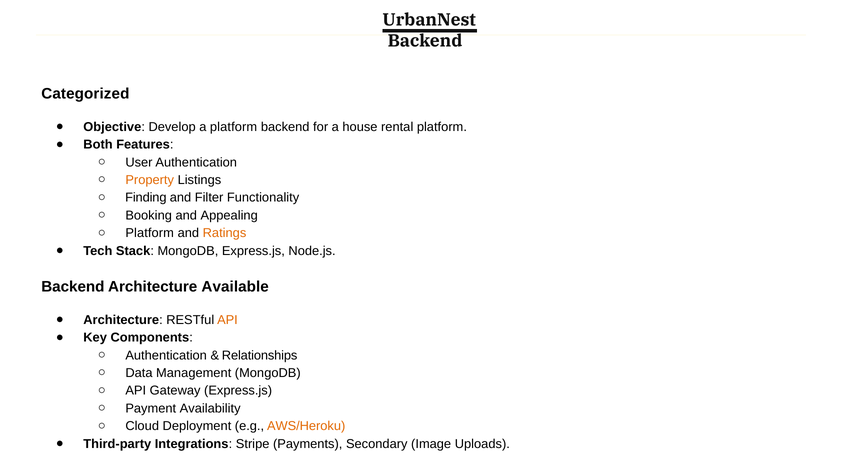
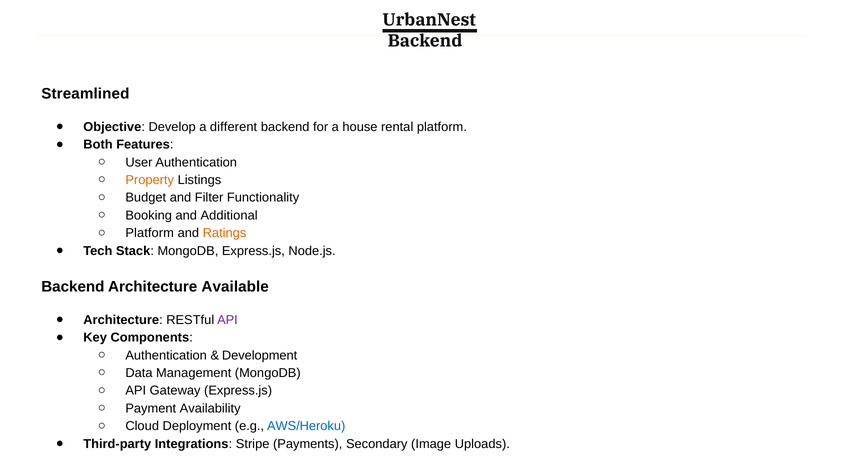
Categorized: Categorized -> Streamlined
a platform: platform -> different
Finding: Finding -> Budget
Appealing: Appealing -> Additional
API at (227, 320) colour: orange -> purple
Relationships: Relationships -> Development
AWS/Heroku colour: orange -> blue
